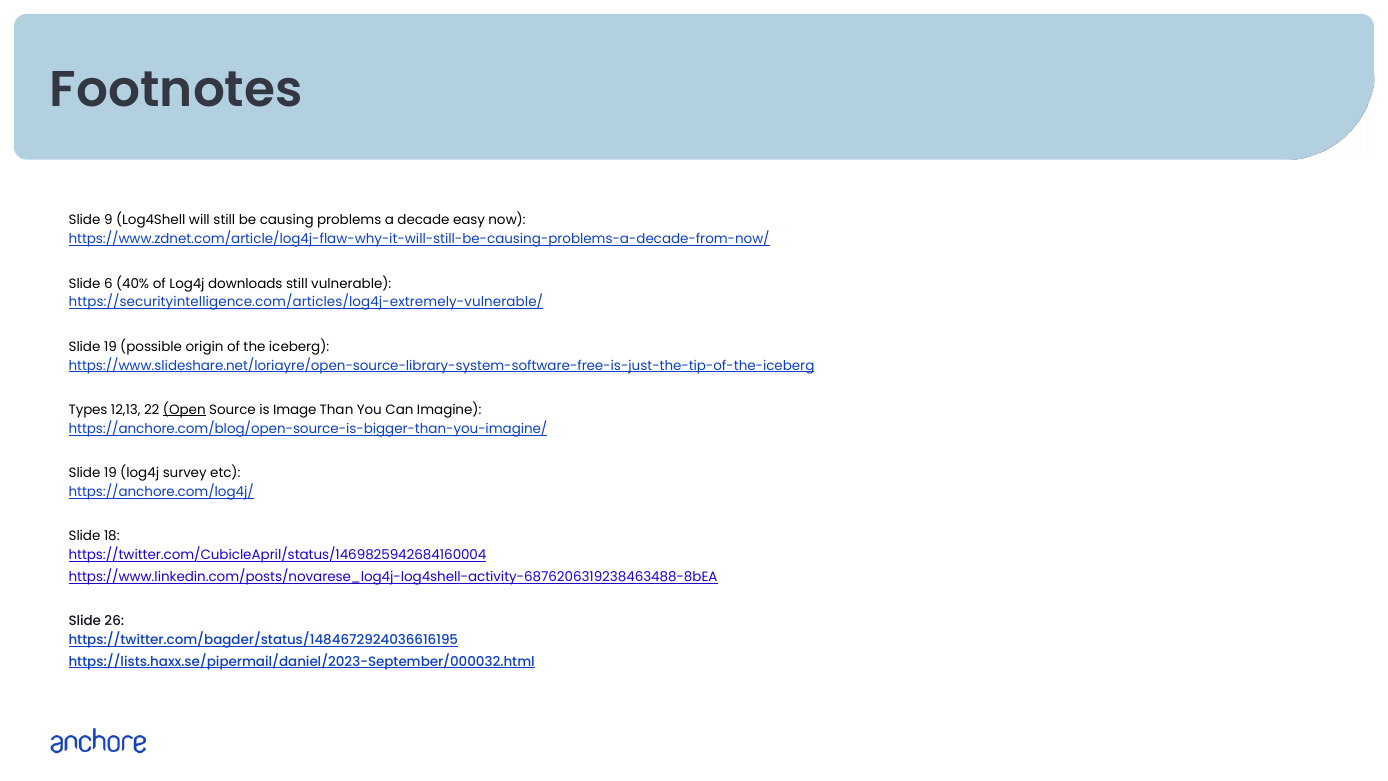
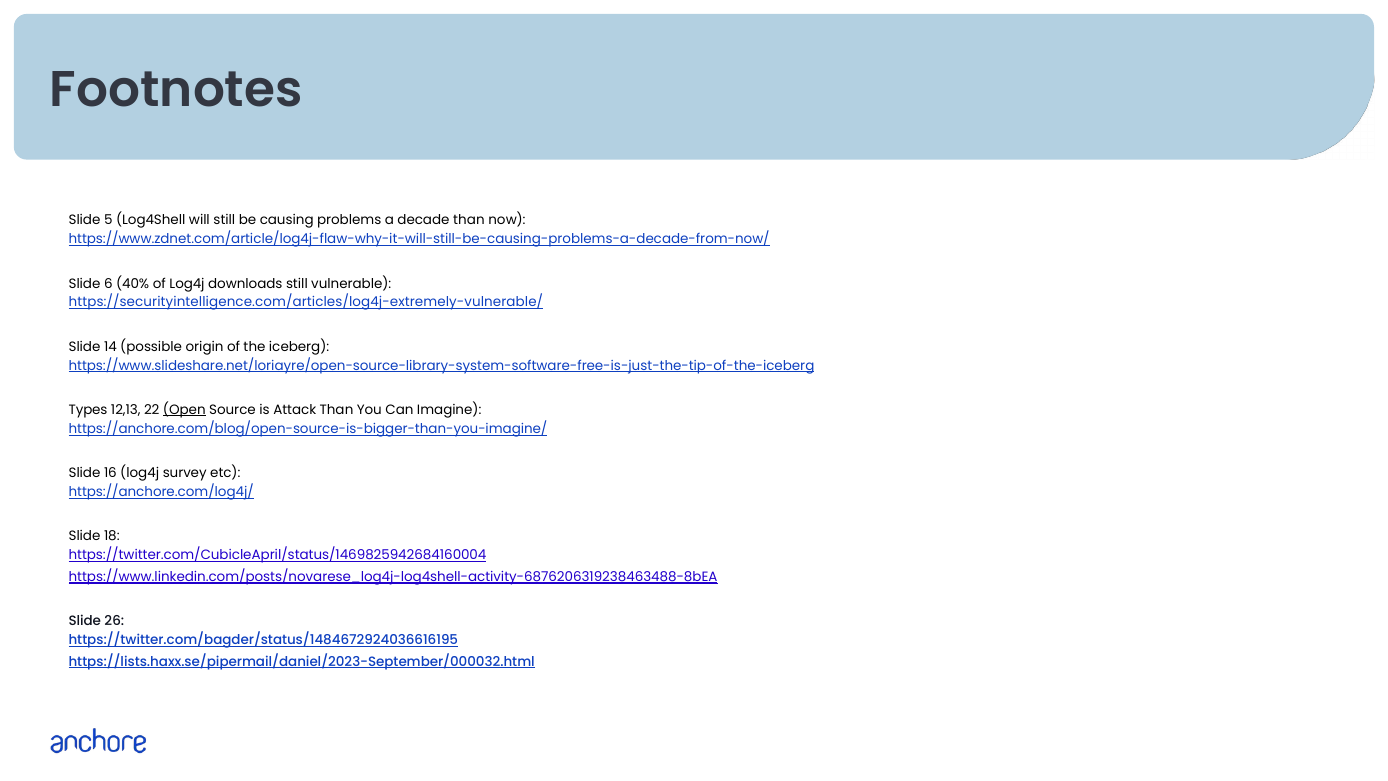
9: 9 -> 5
decade easy: easy -> than
19 at (110, 347): 19 -> 14
Image: Image -> Attack
19 at (110, 473): 19 -> 16
https://www.linkedin.com/posts/novarese_log4j-log4shell-activity-6876206319238463488-8bEA underline: none -> present
